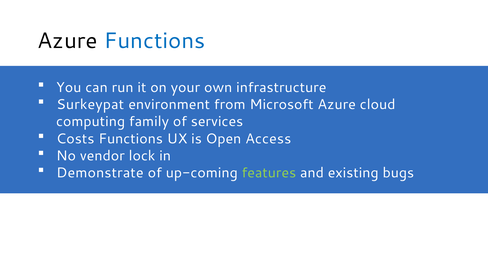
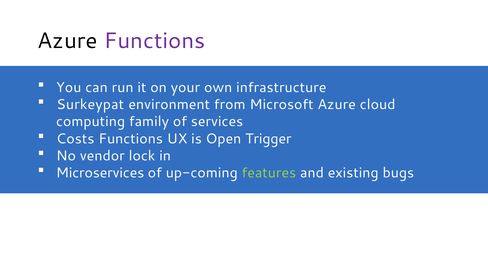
Functions at (155, 41) colour: blue -> purple
Access: Access -> Trigger
Demonstrate: Demonstrate -> Microservices
